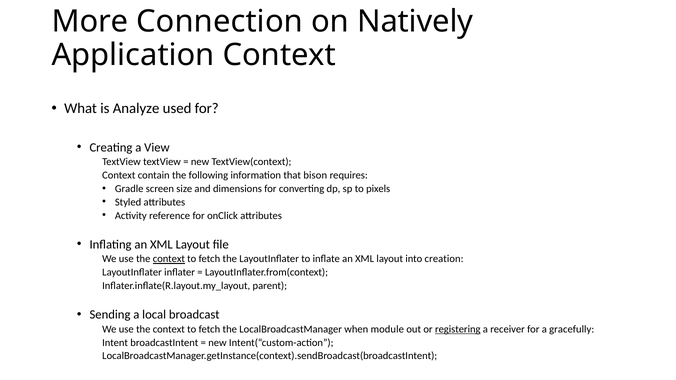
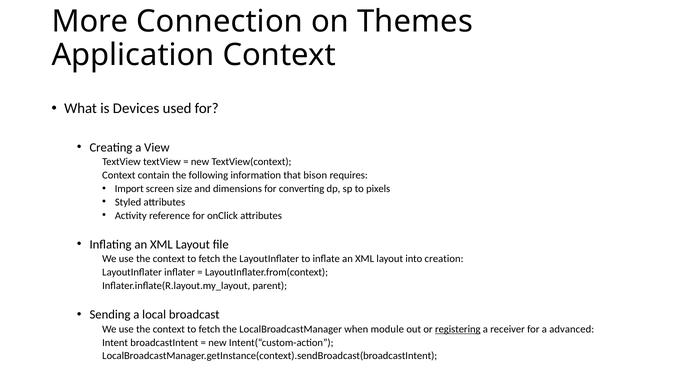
Natively: Natively -> Themes
Analyze: Analyze -> Devices
Gradle: Gradle -> Import
context at (169, 259) underline: present -> none
gracefully: gracefully -> advanced
